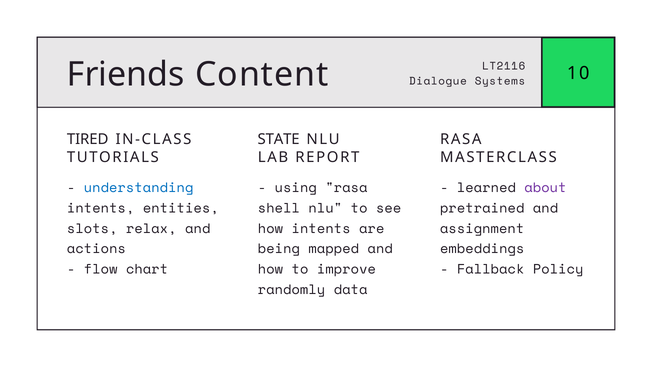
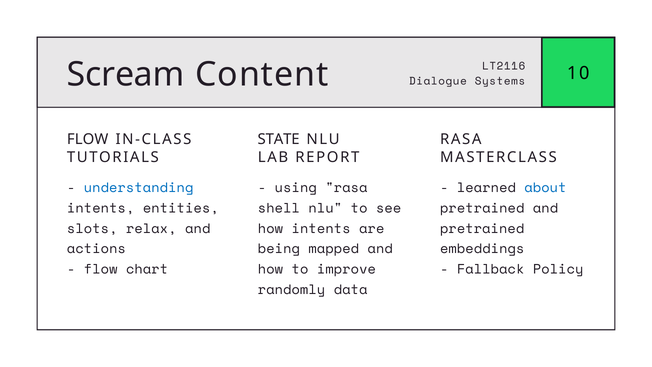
Friends: Friends -> Scream
TIRED at (88, 139): TIRED -> FLOW
about colour: purple -> blue
assignment at (482, 228): assignment -> pretrained
